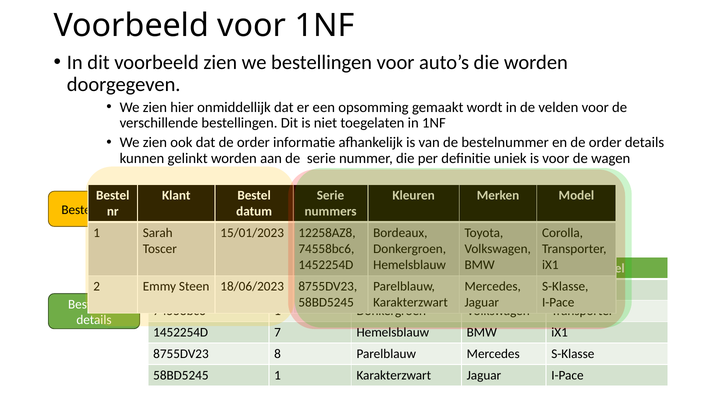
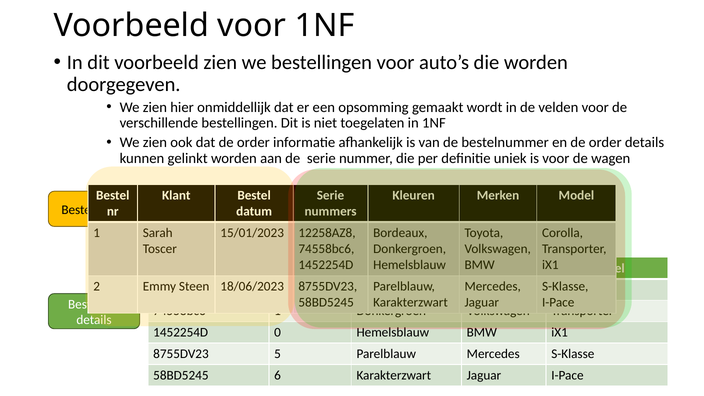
7: 7 -> 0
8: 8 -> 5
58BD5245 1: 1 -> 6
